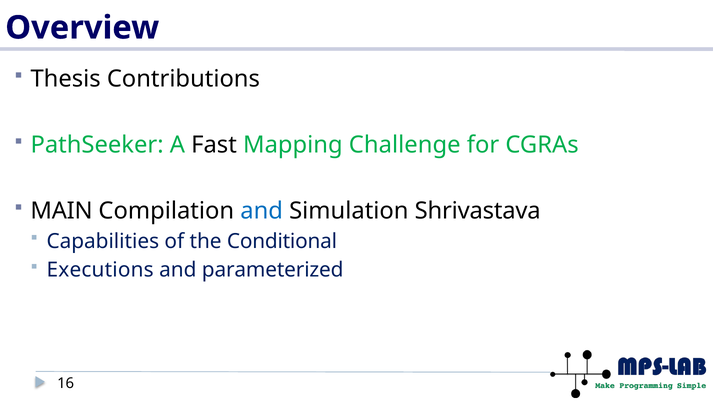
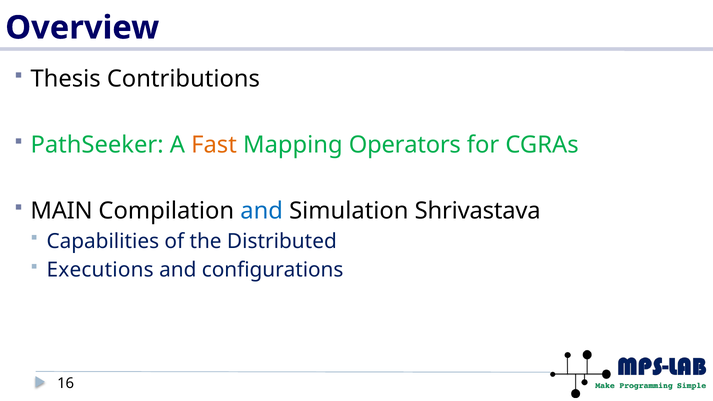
Fast colour: black -> orange
Challenge: Challenge -> Operators
Conditional: Conditional -> Distributed
parameterized: parameterized -> configurations
